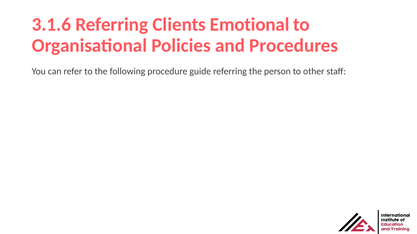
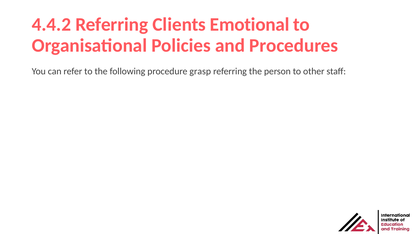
3.1.6: 3.1.6 -> 4.4.2
guide: guide -> grasp
